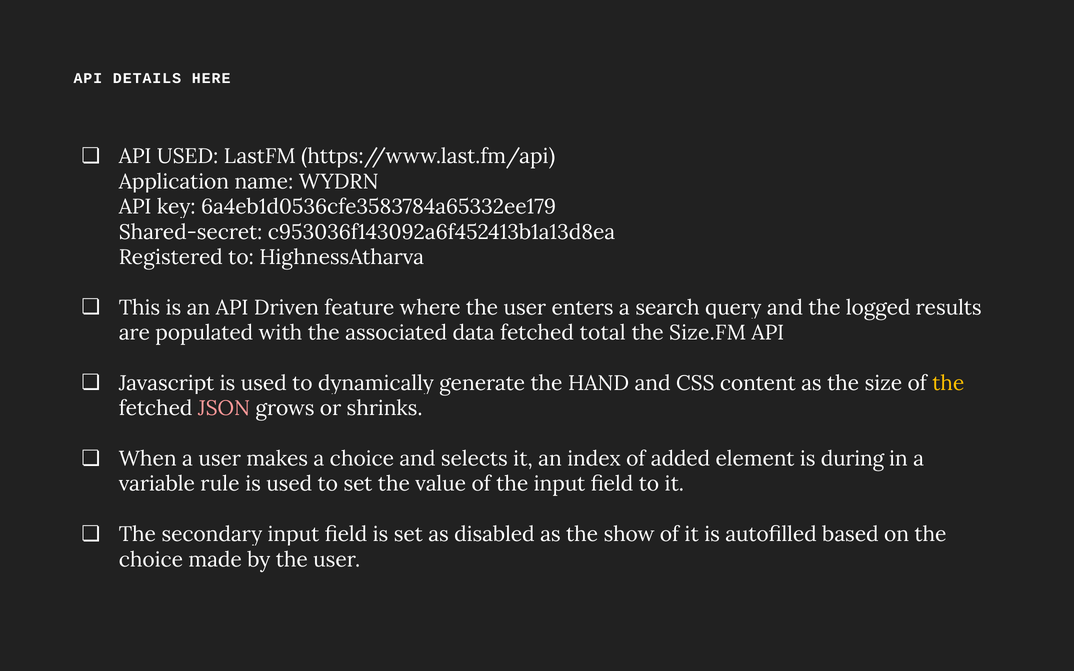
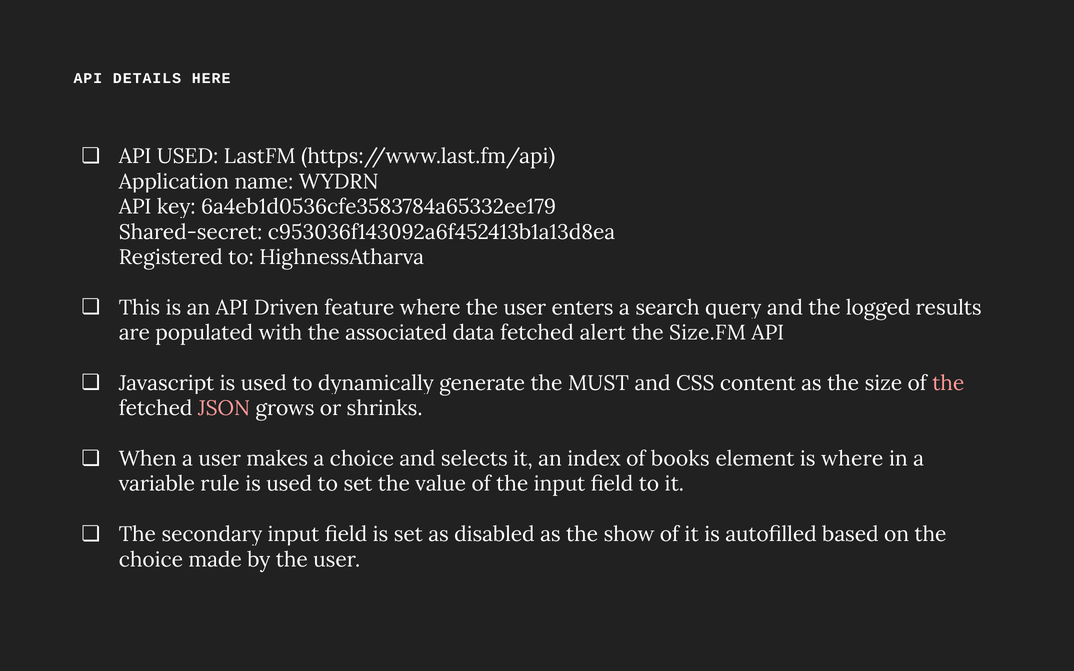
total: total -> alert
HAND: HAND -> MUST
the at (948, 383) colour: yellow -> pink
added: added -> books
is during: during -> where
